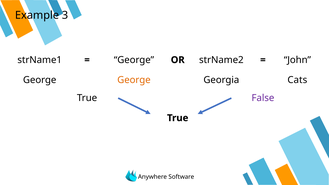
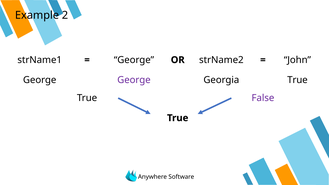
3: 3 -> 2
George at (134, 80) colour: orange -> purple
Georgia Cats: Cats -> True
